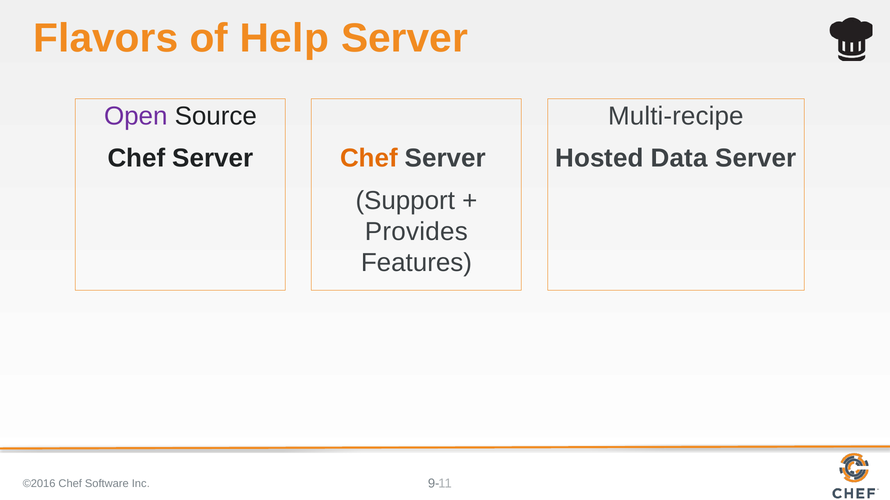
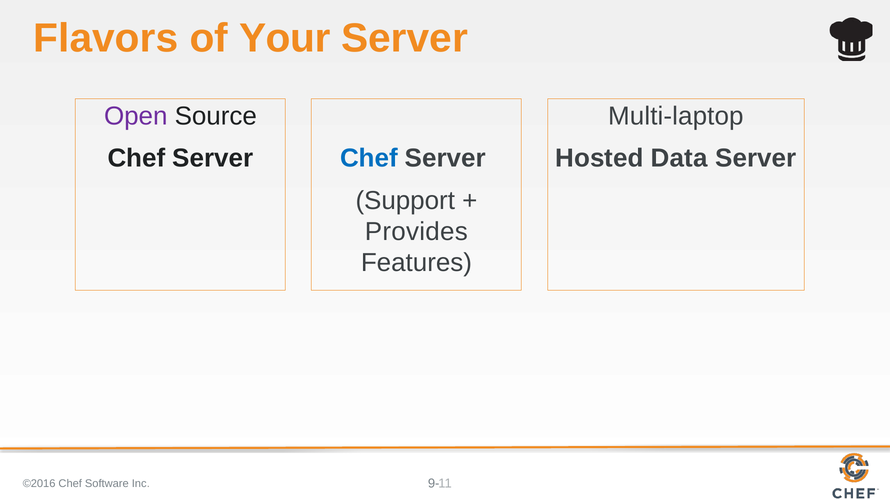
Help: Help -> Your
Multi-recipe: Multi-recipe -> Multi-laptop
Chef at (369, 158) colour: orange -> blue
